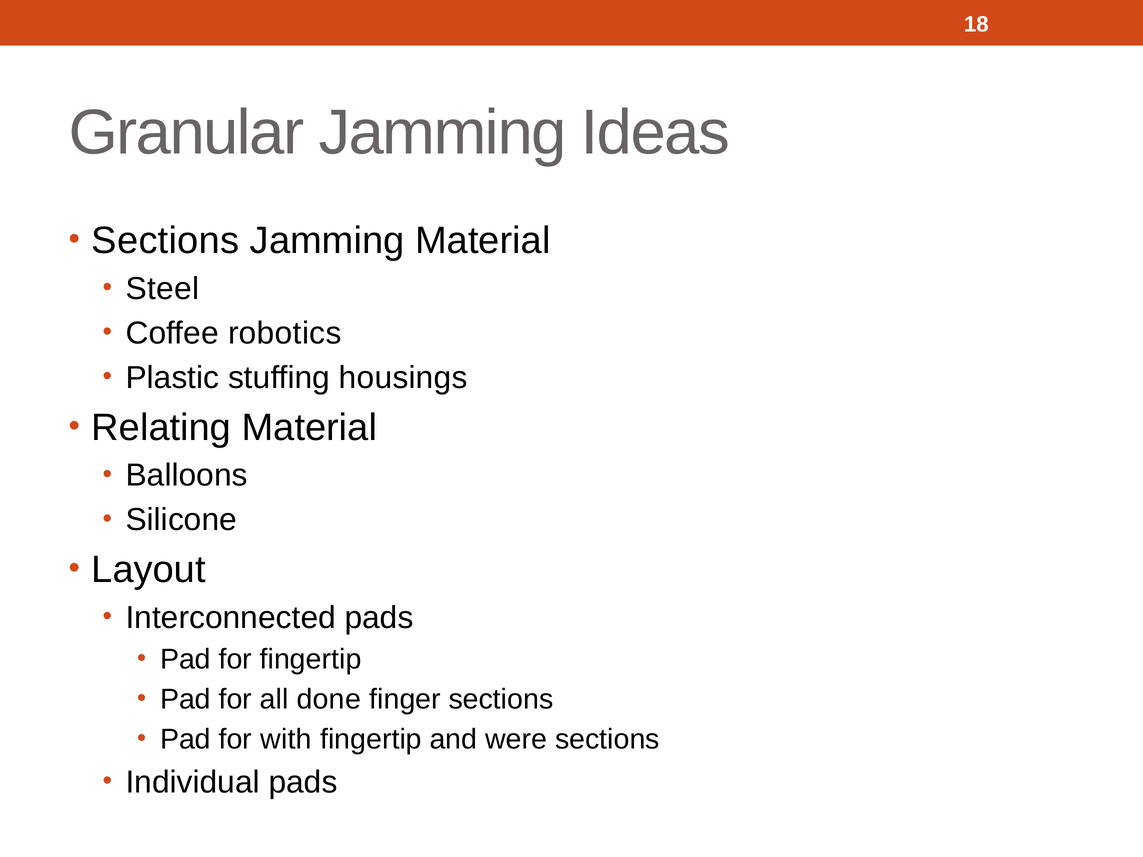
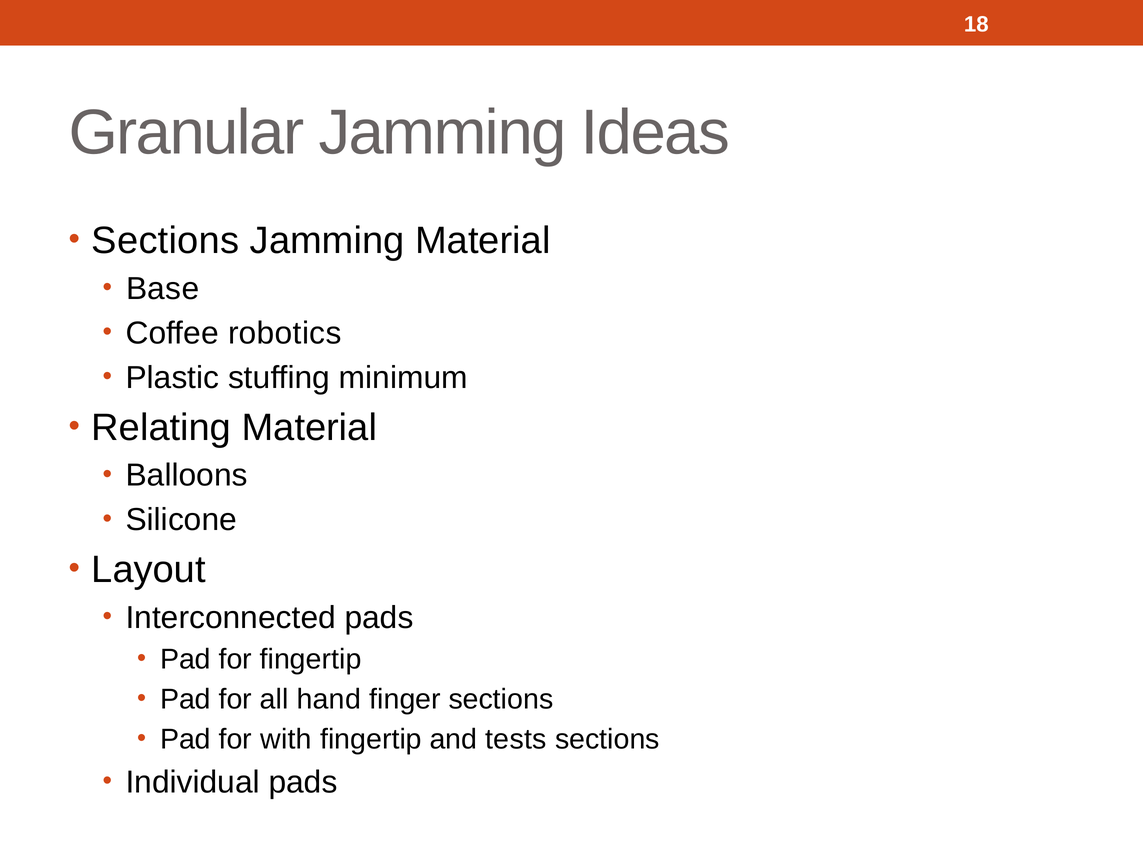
Steel: Steel -> Base
housings: housings -> minimum
done: done -> hand
were: were -> tests
